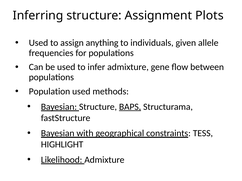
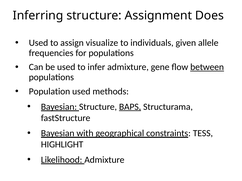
Plots: Plots -> Does
anything: anything -> visualize
between underline: none -> present
